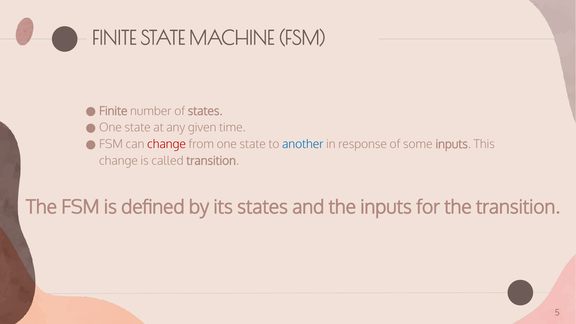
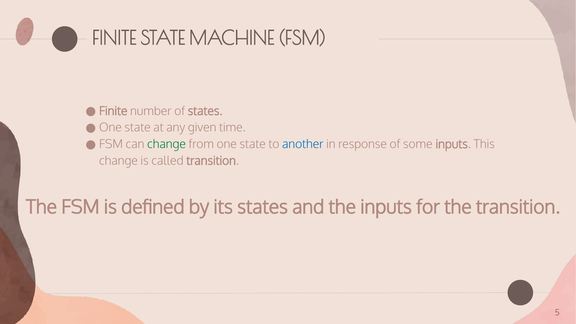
change at (166, 144) colour: red -> green
